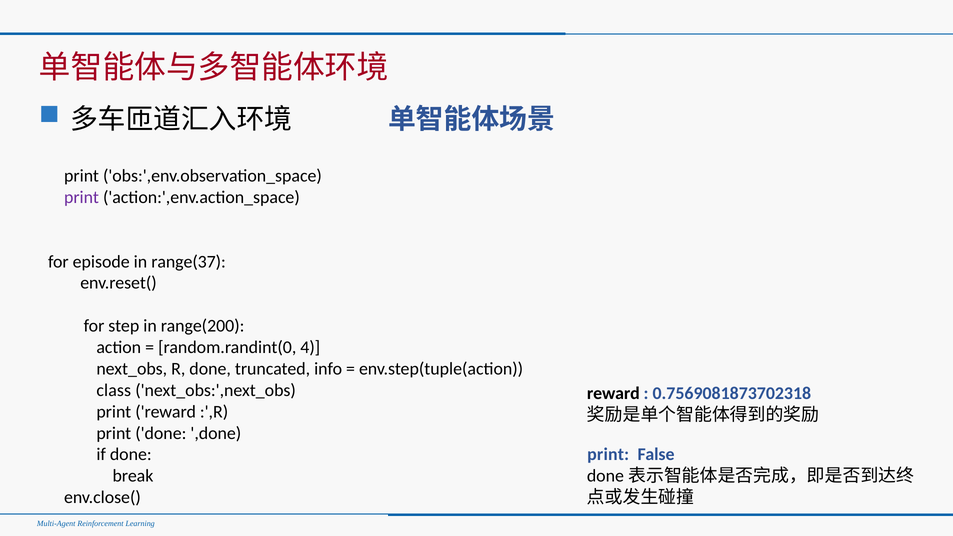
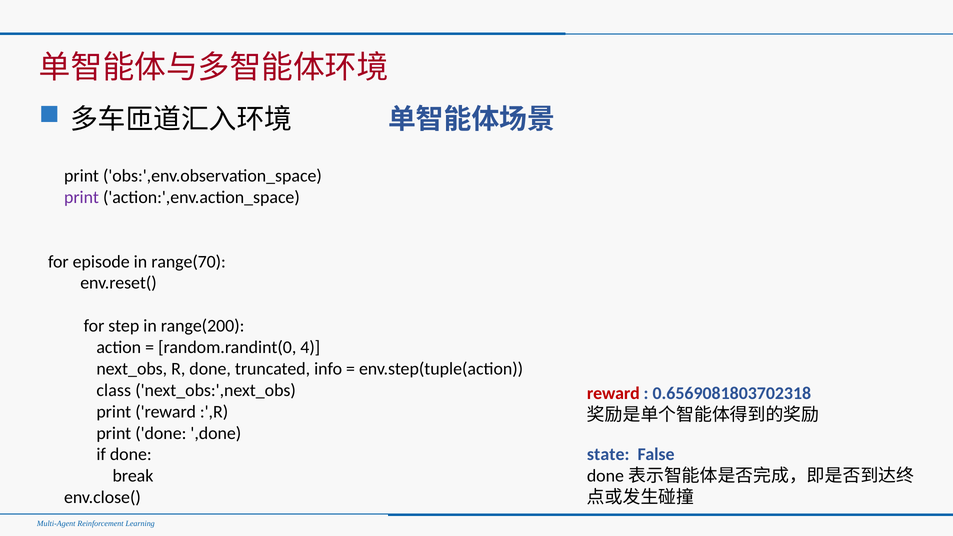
range(37: range(37 -> range(70
reward at (613, 393) colour: black -> red
0.7569081873702318: 0.7569081873702318 -> 0.6569081803702318
print at (608, 454): print -> state
